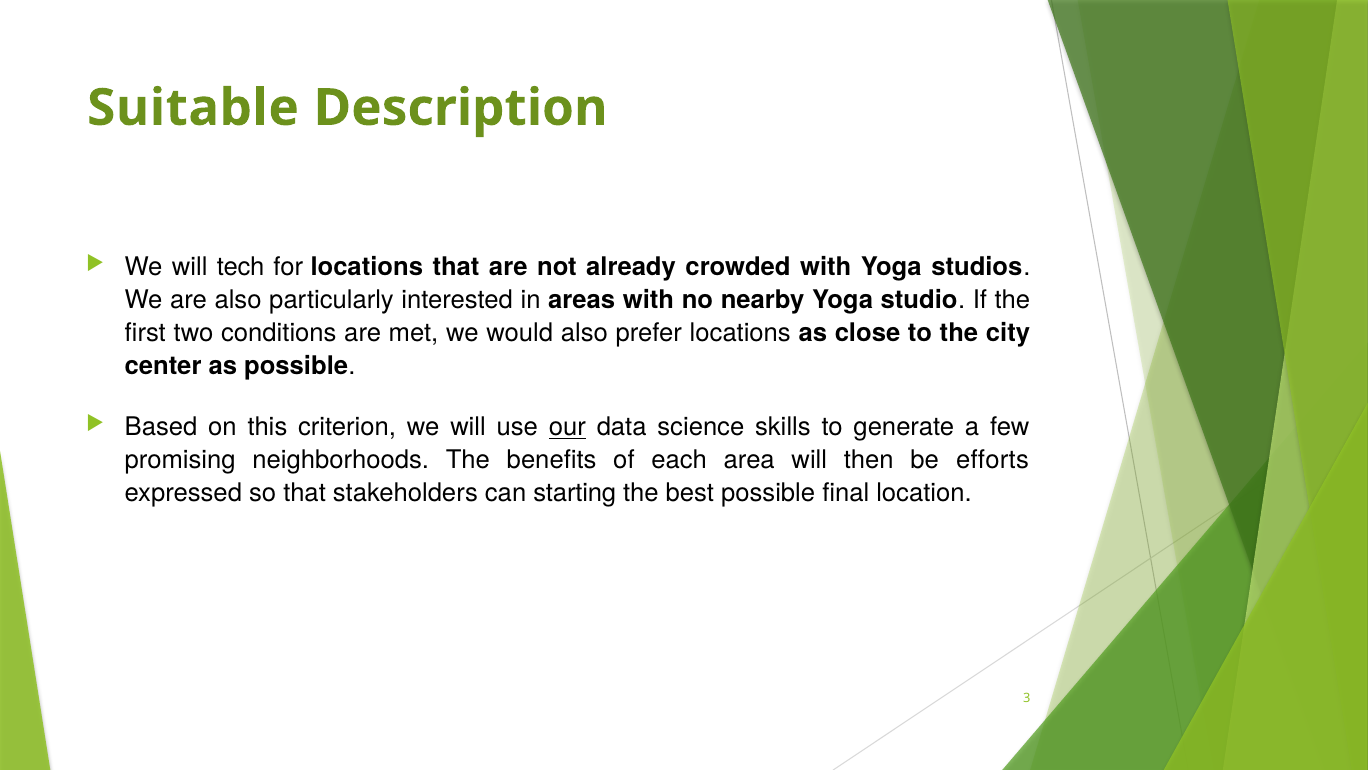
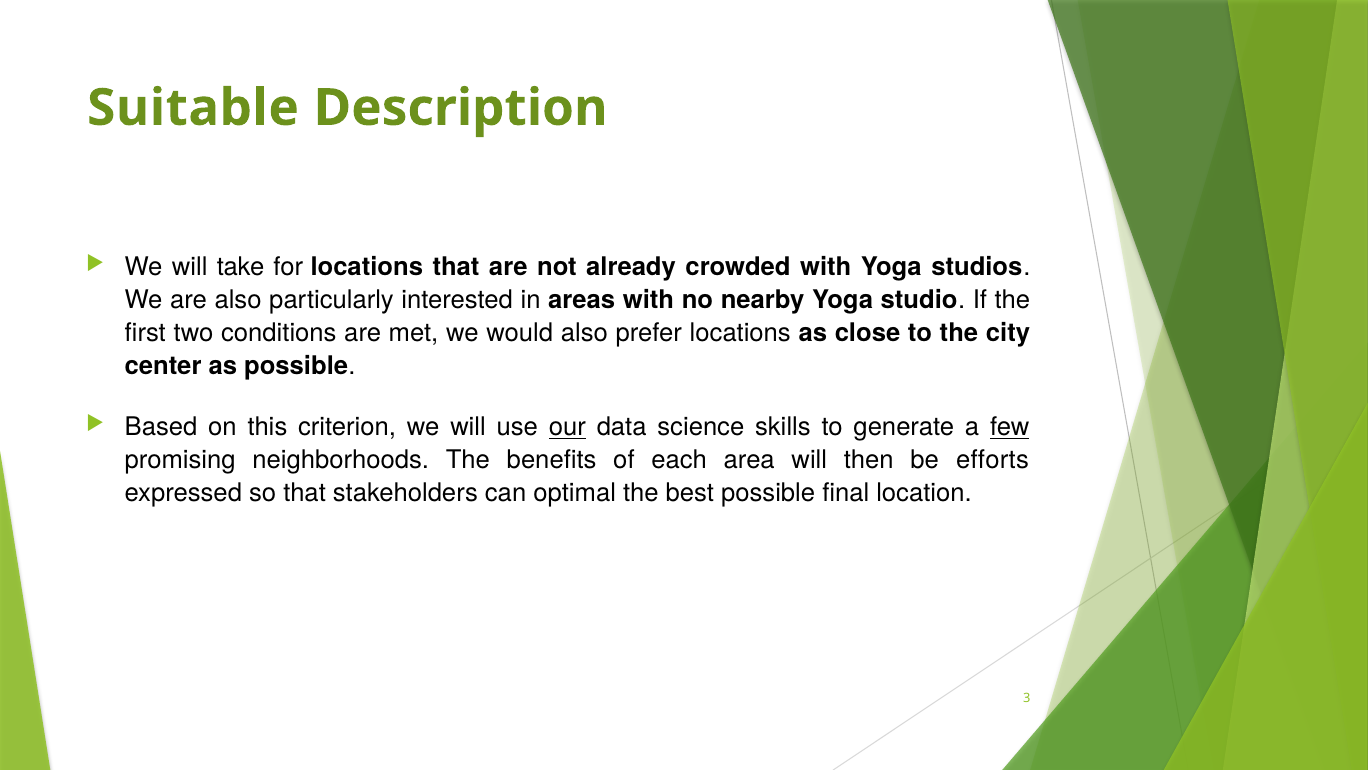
tech: tech -> take
few underline: none -> present
starting: starting -> optimal
